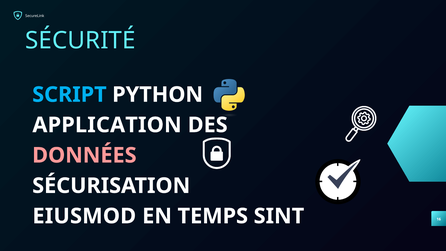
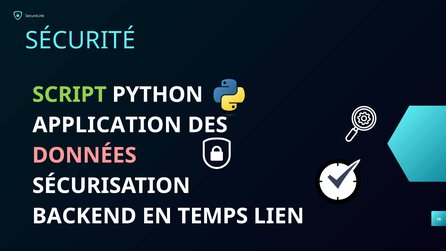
SCRIPT colour: light blue -> light green
EIUSMOD: EIUSMOD -> BACKEND
SINT: SINT -> LIEN
